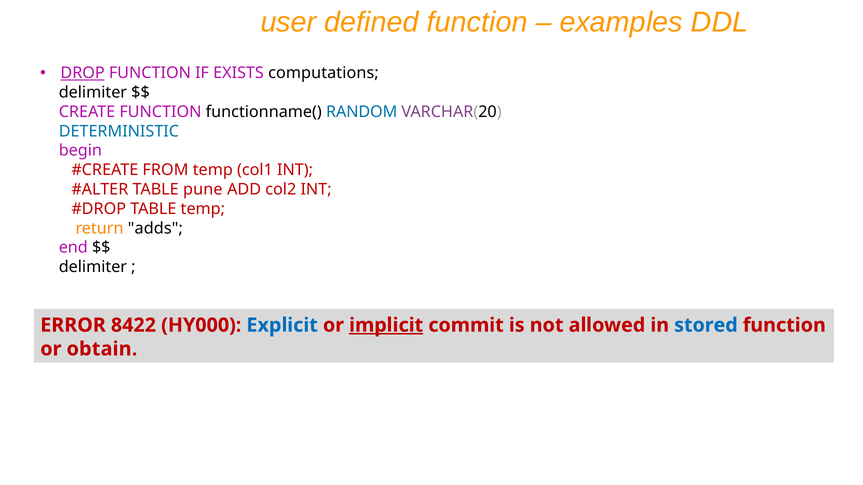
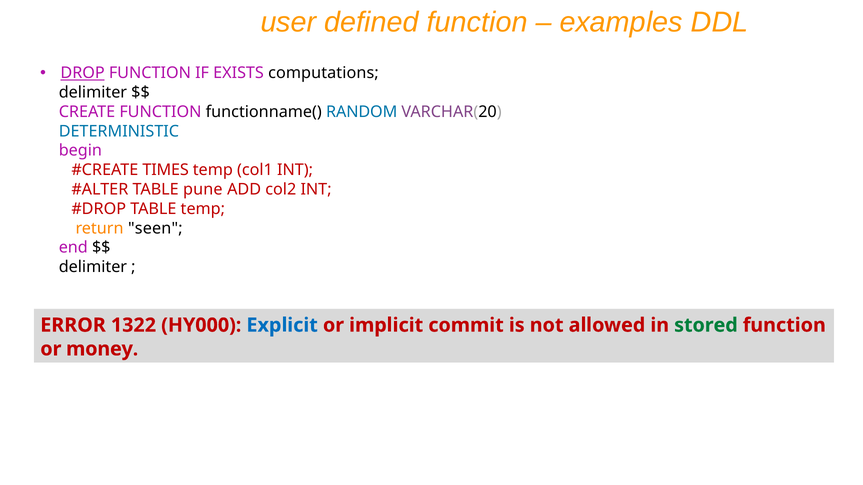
FROM: FROM -> TIMES
adds: adds -> seen
8422: 8422 -> 1322
implicit underline: present -> none
stored colour: blue -> green
obtain: obtain -> money
